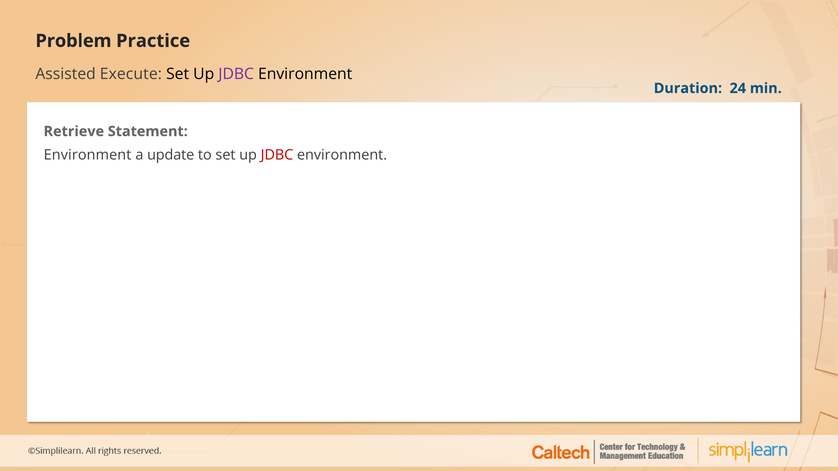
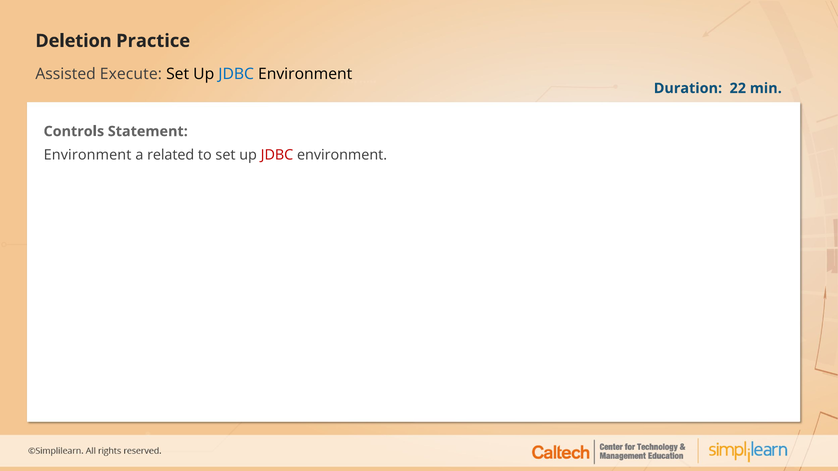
Problem: Problem -> Deletion
JDBC at (236, 74) colour: purple -> blue
24: 24 -> 22
Retrieve: Retrieve -> Controls
update: update -> related
